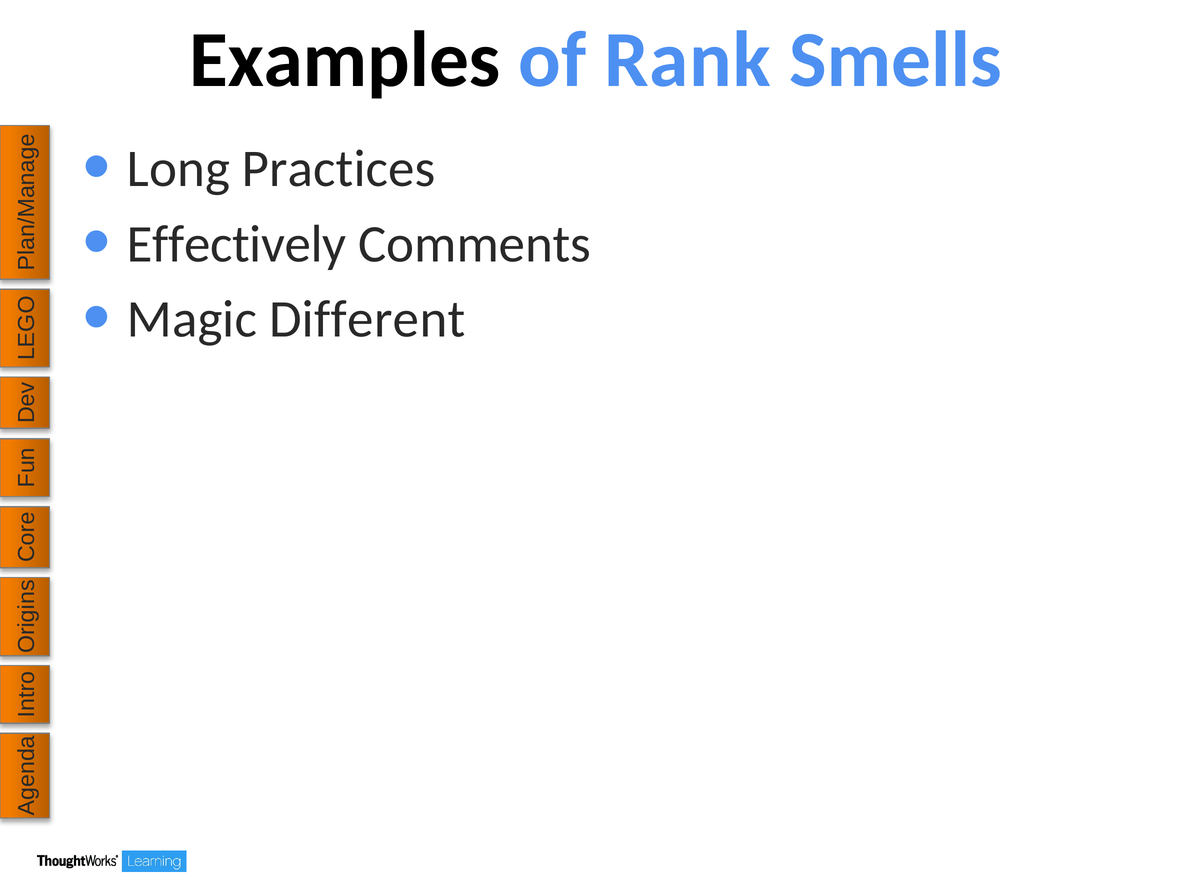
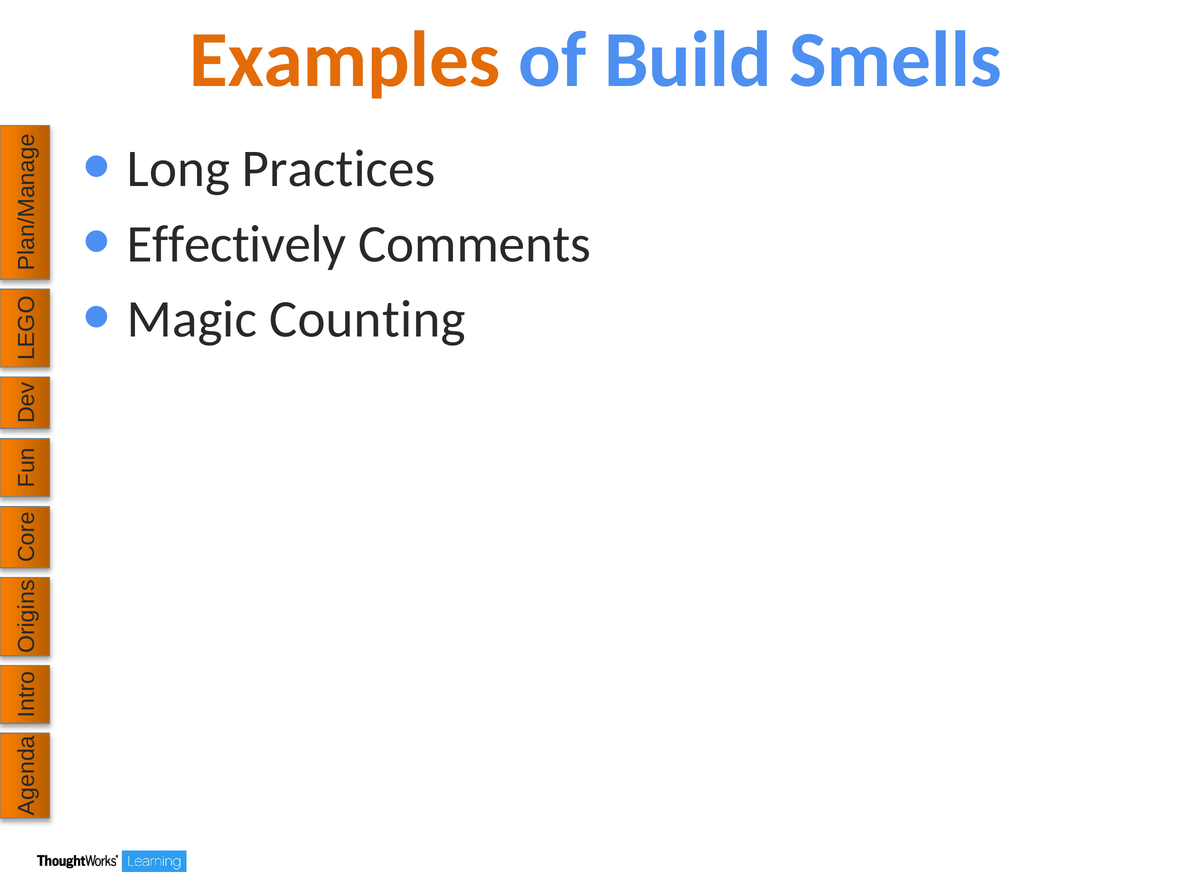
Examples colour: black -> orange
Rank: Rank -> Build
Different: Different -> Counting
